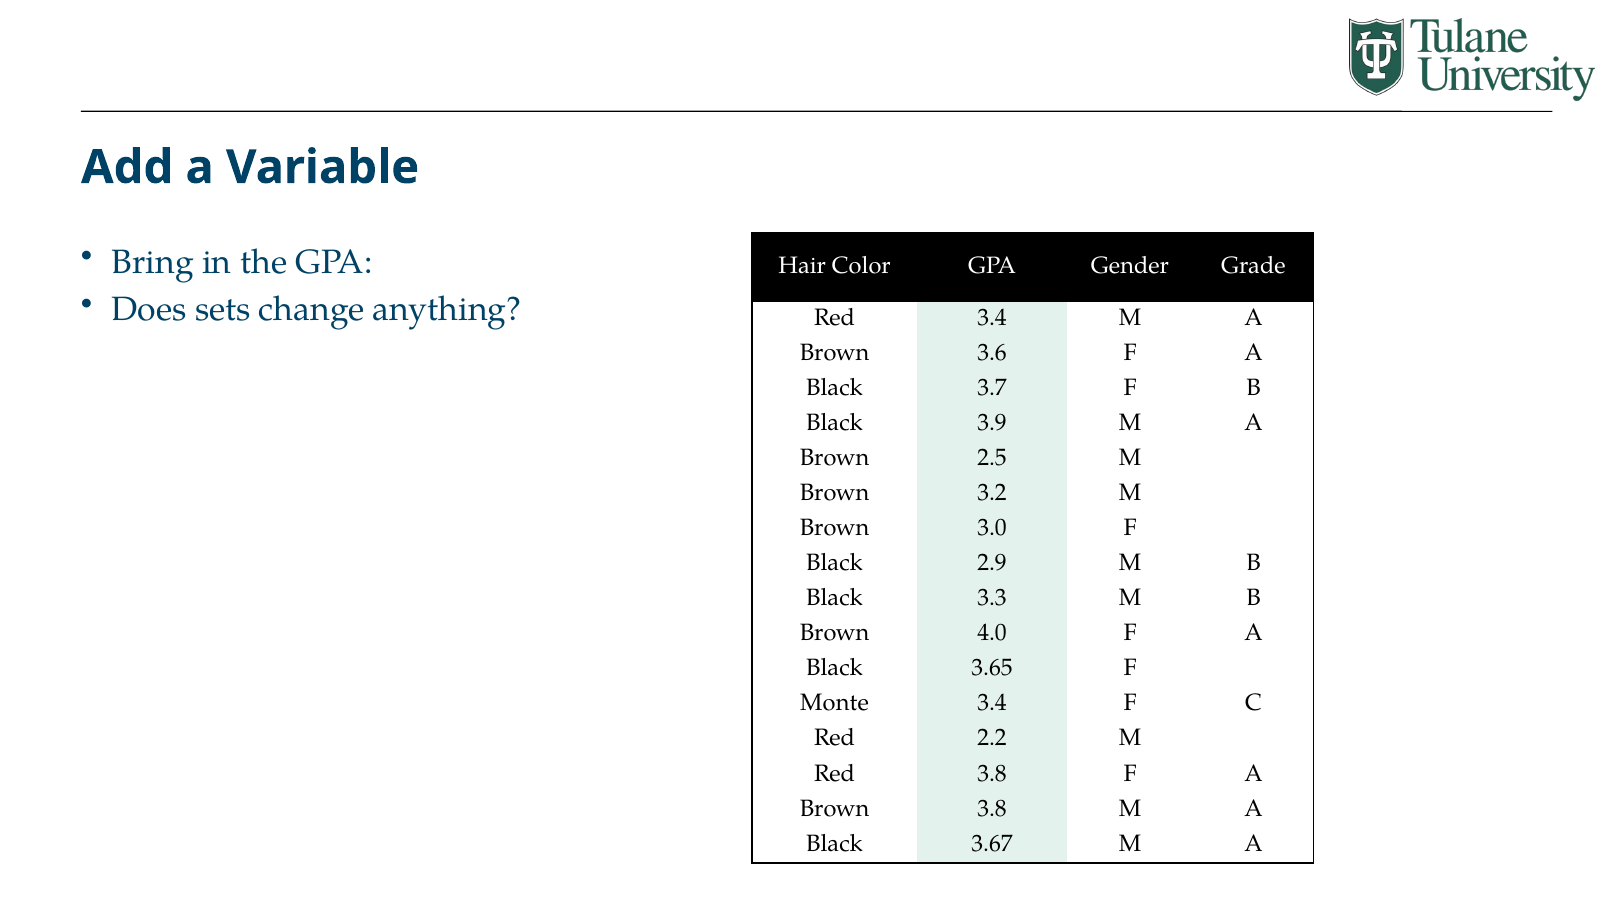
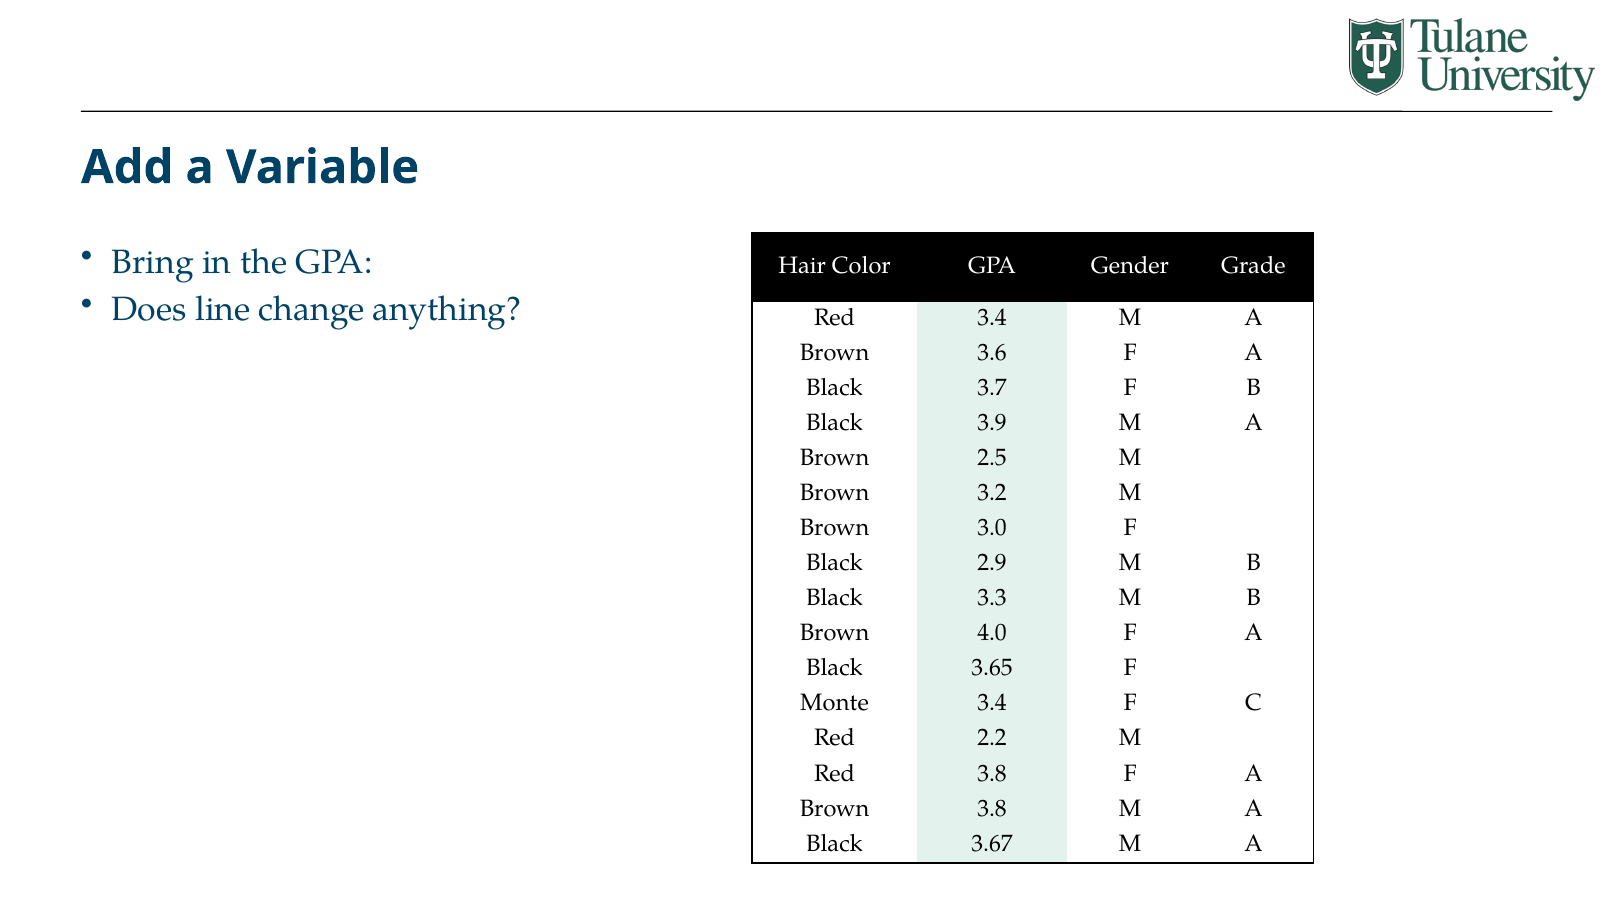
sets: sets -> line
